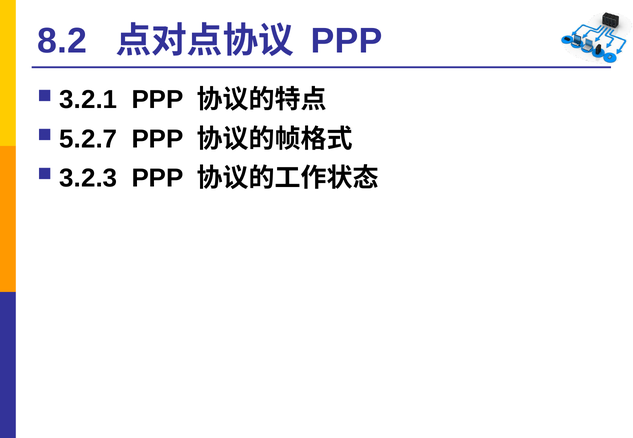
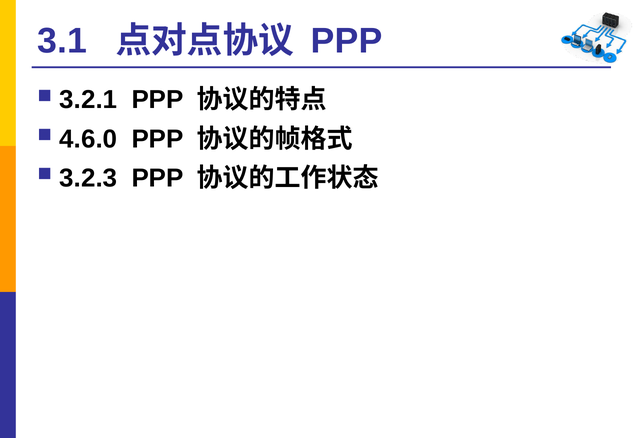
8.2: 8.2 -> 3.1
5.2.7: 5.2.7 -> 4.6.0
